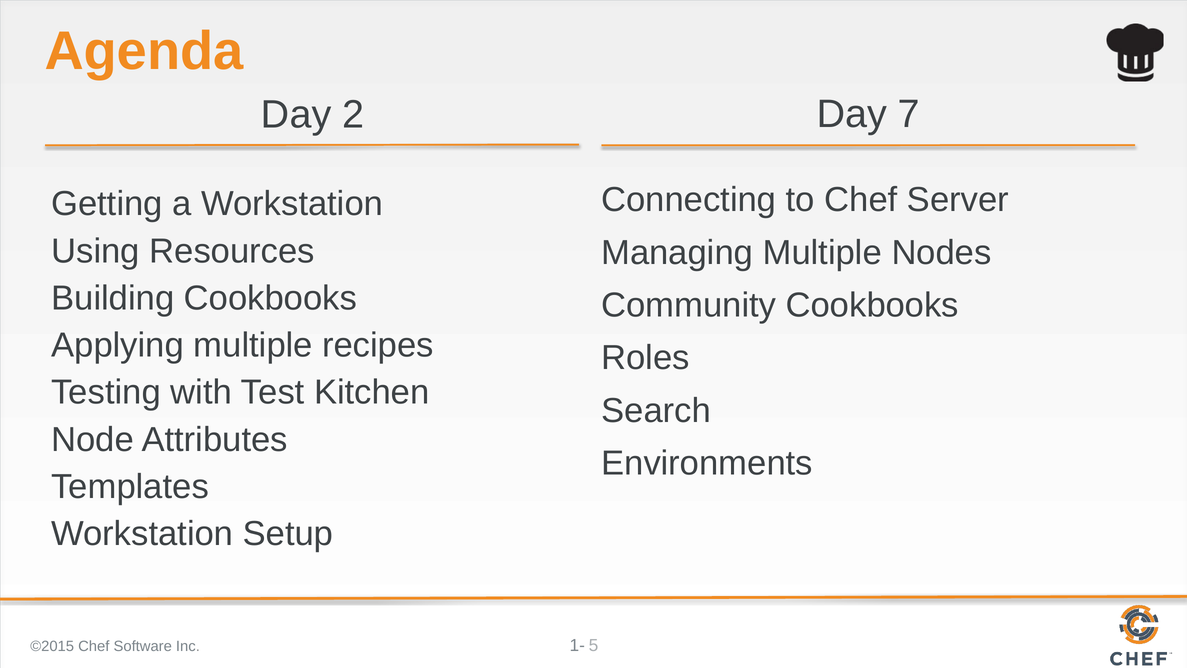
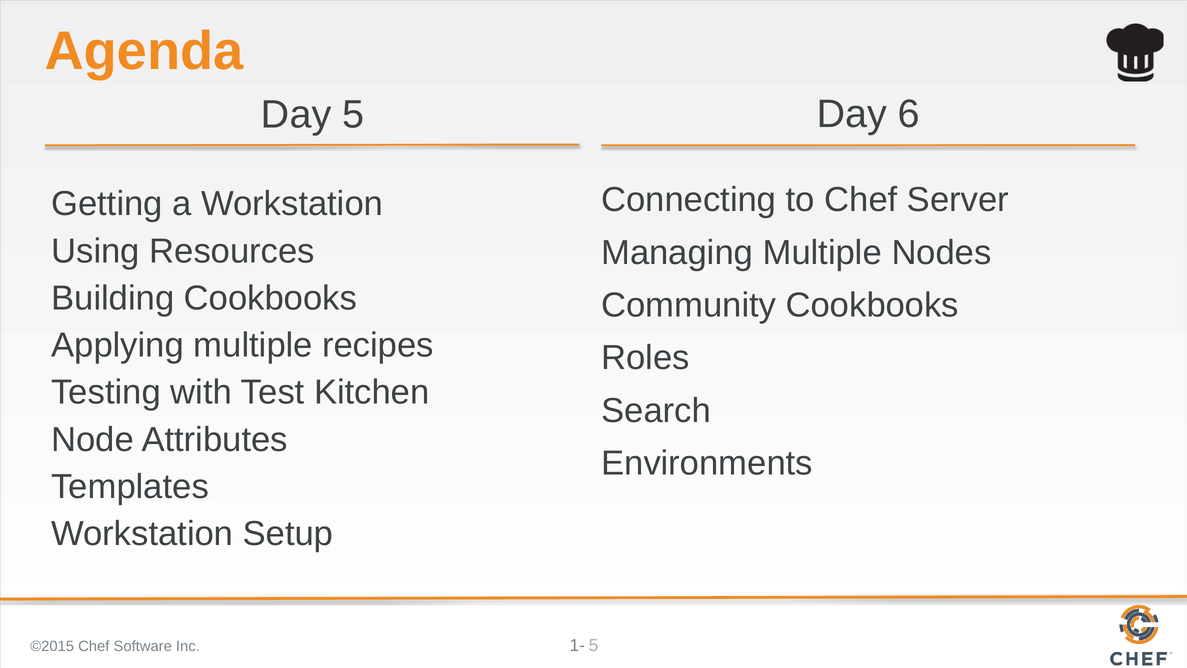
Day 2: 2 -> 5
7: 7 -> 6
